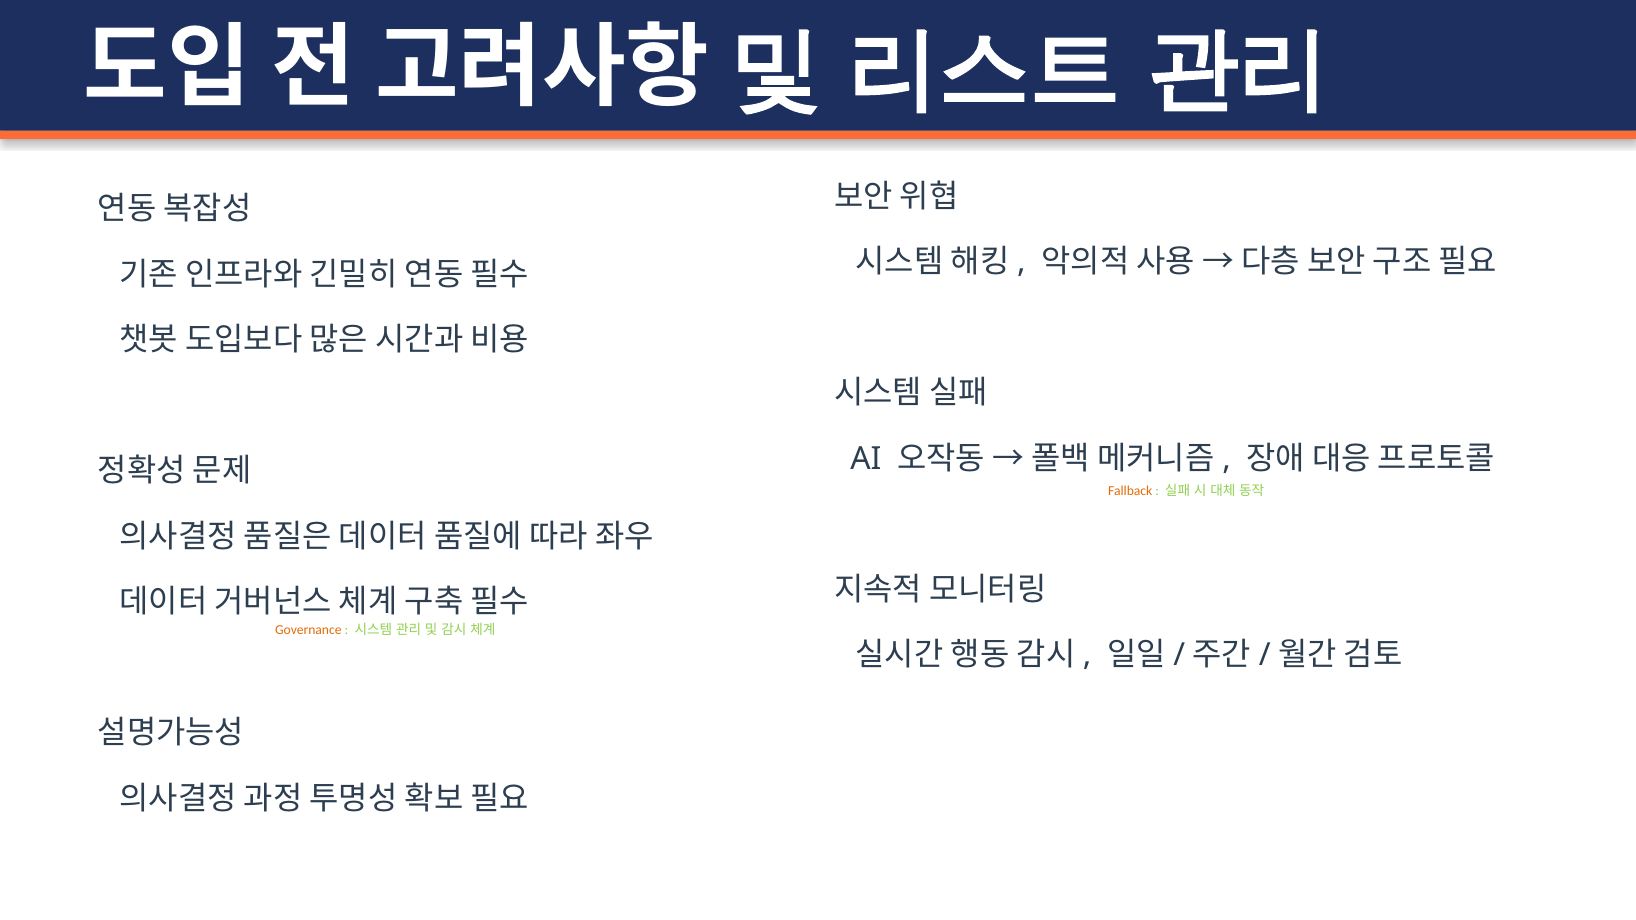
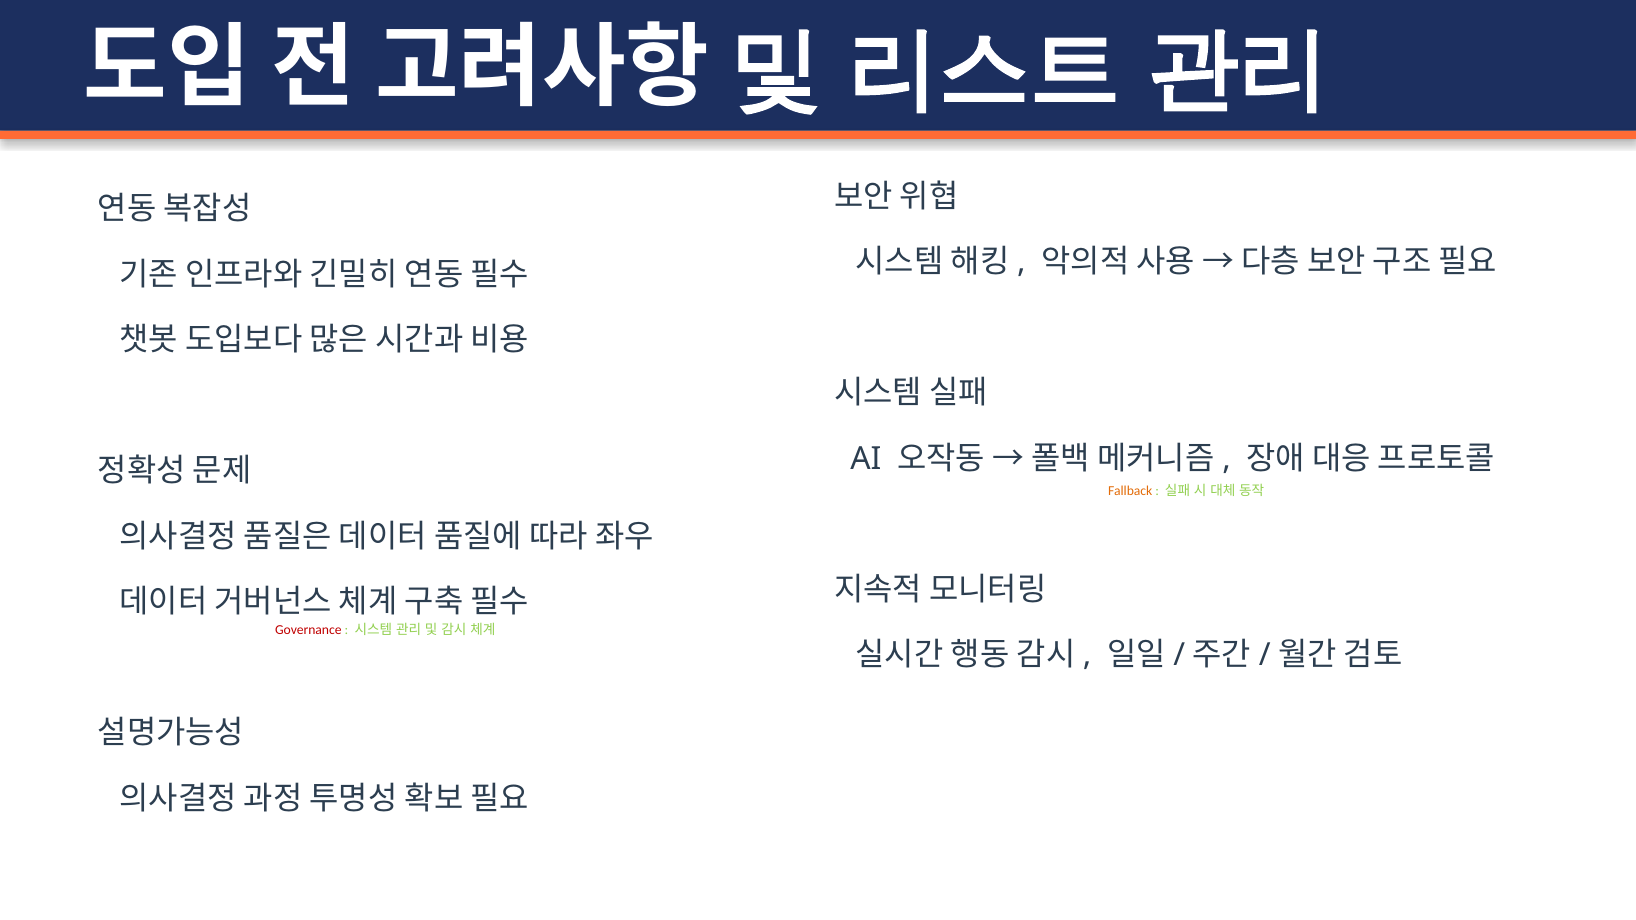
Governance colour: orange -> red
